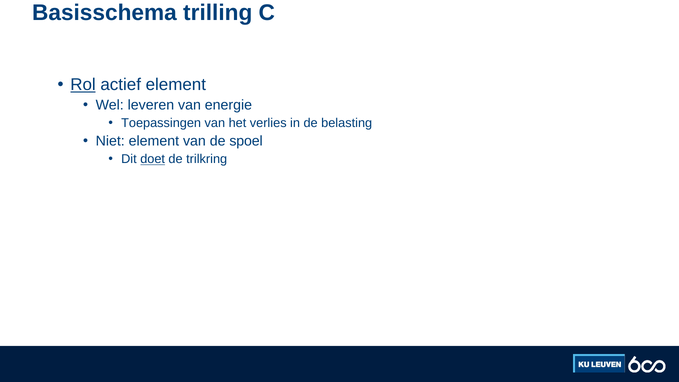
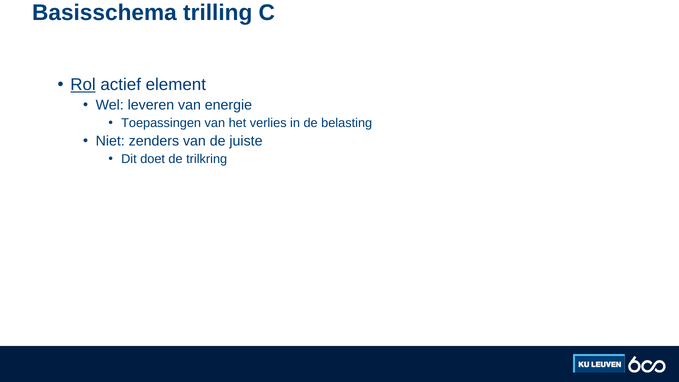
Niet element: element -> zenders
spoel: spoel -> juiste
doet underline: present -> none
